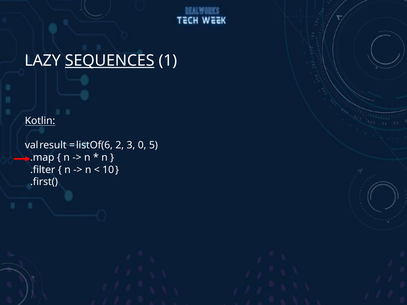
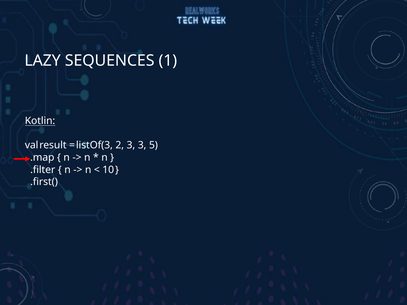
SEQUENCES underline: present -> none
listOf(6: listOf(6 -> listOf(3
3 0: 0 -> 3
